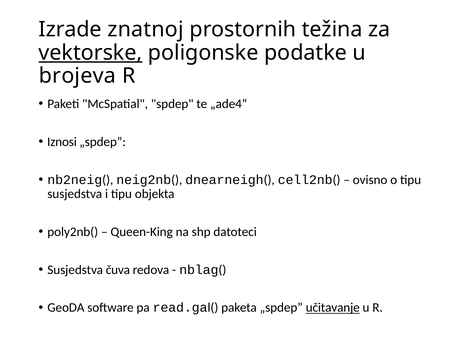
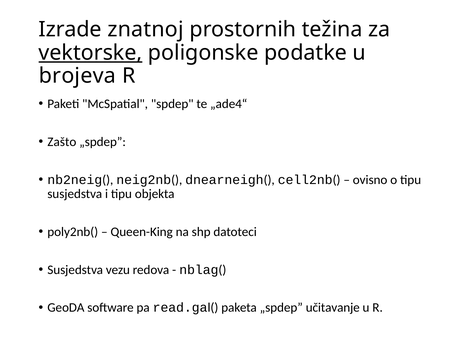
Iznosi: Iznosi -> Zašto
čuva: čuva -> vezu
učitavanje underline: present -> none
